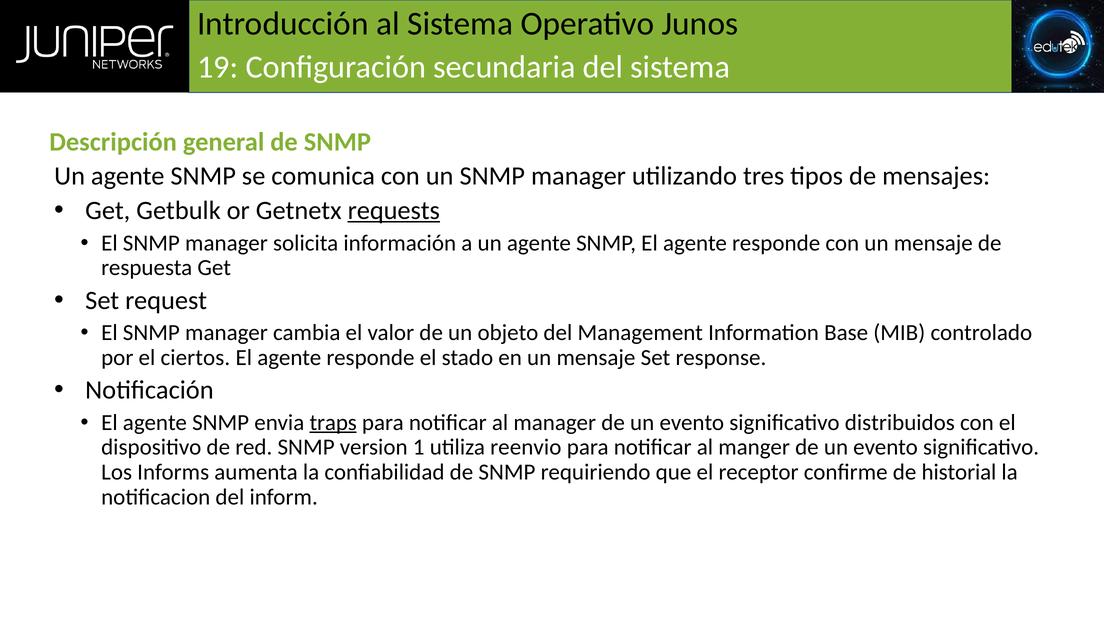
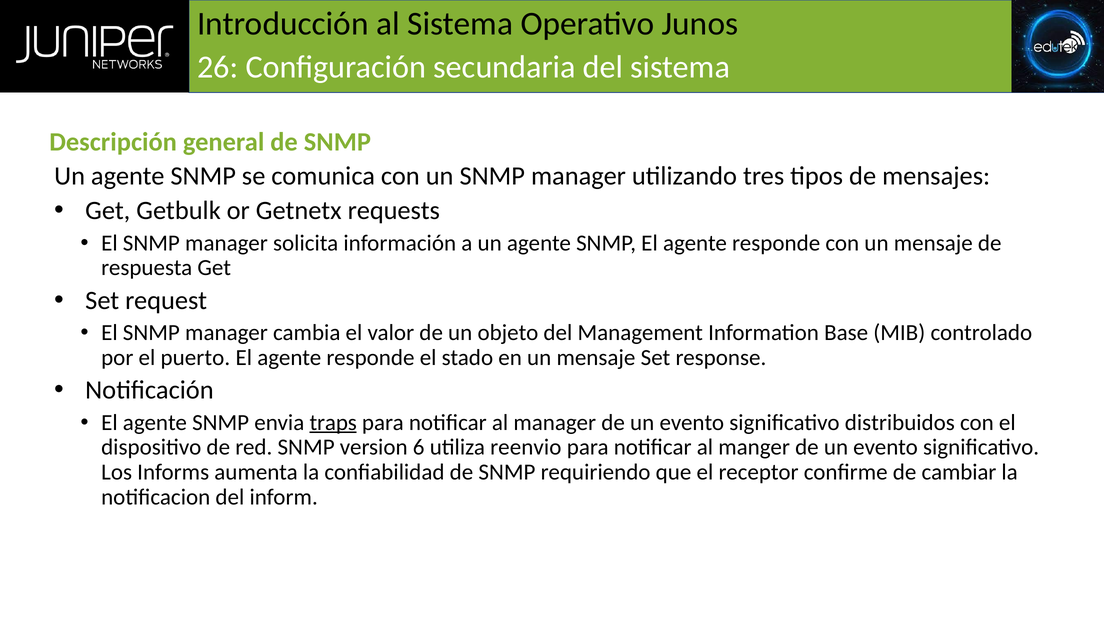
19: 19 -> 26
requests underline: present -> none
ciertos: ciertos -> puerto
1: 1 -> 6
historial: historial -> cambiar
